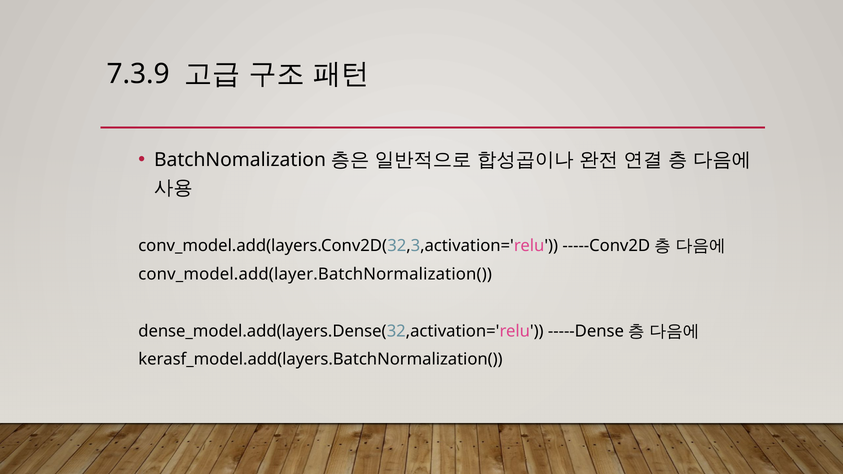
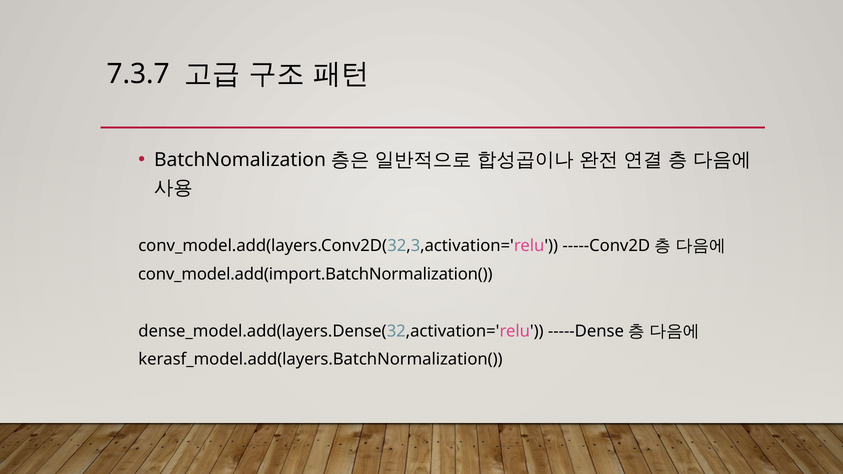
7.3.9: 7.3.9 -> 7.3.7
conv_model.add(layer.BatchNormalization(: conv_model.add(layer.BatchNormalization( -> conv_model.add(import.BatchNormalization(
